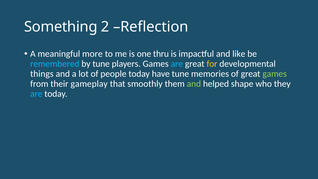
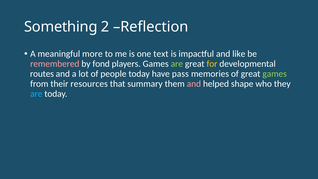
thru: thru -> text
remembered colour: light blue -> pink
by tune: tune -> fond
are at (177, 64) colour: light blue -> light green
things: things -> routes
have tune: tune -> pass
gameplay: gameplay -> resources
smoothly: smoothly -> summary
and at (194, 84) colour: light green -> pink
